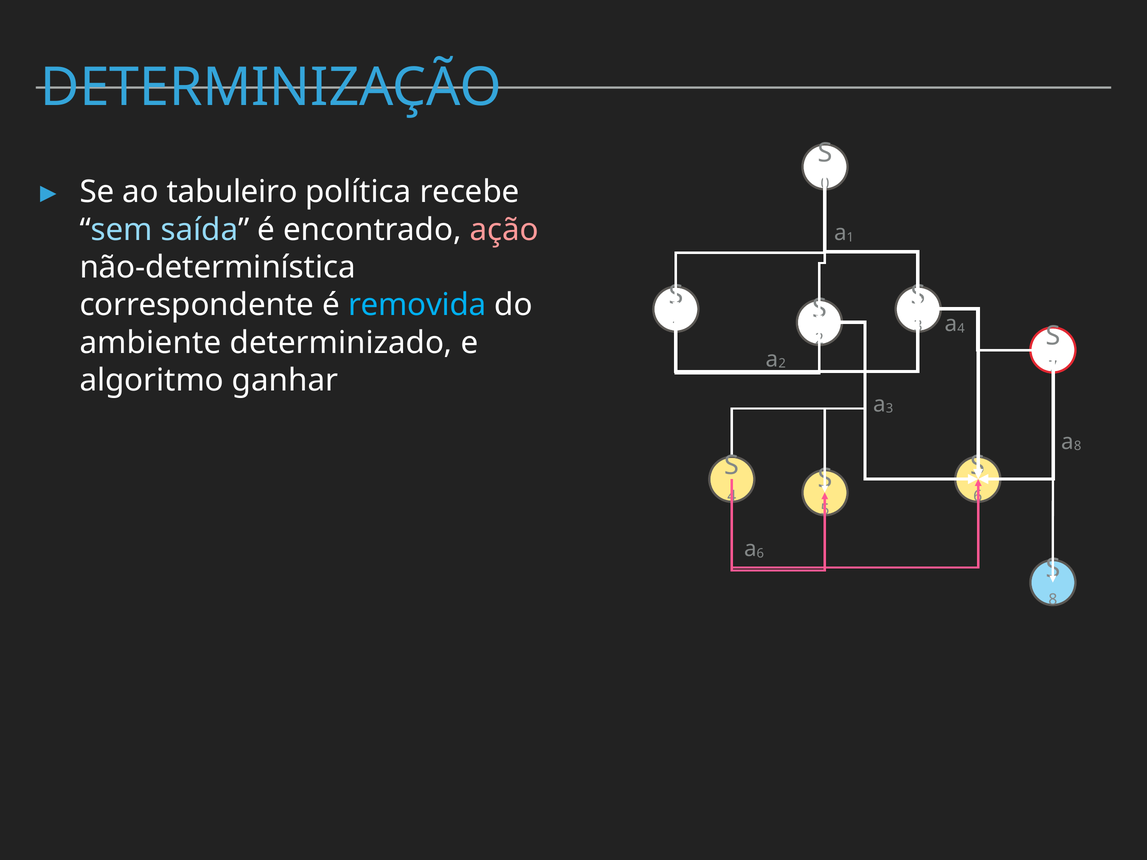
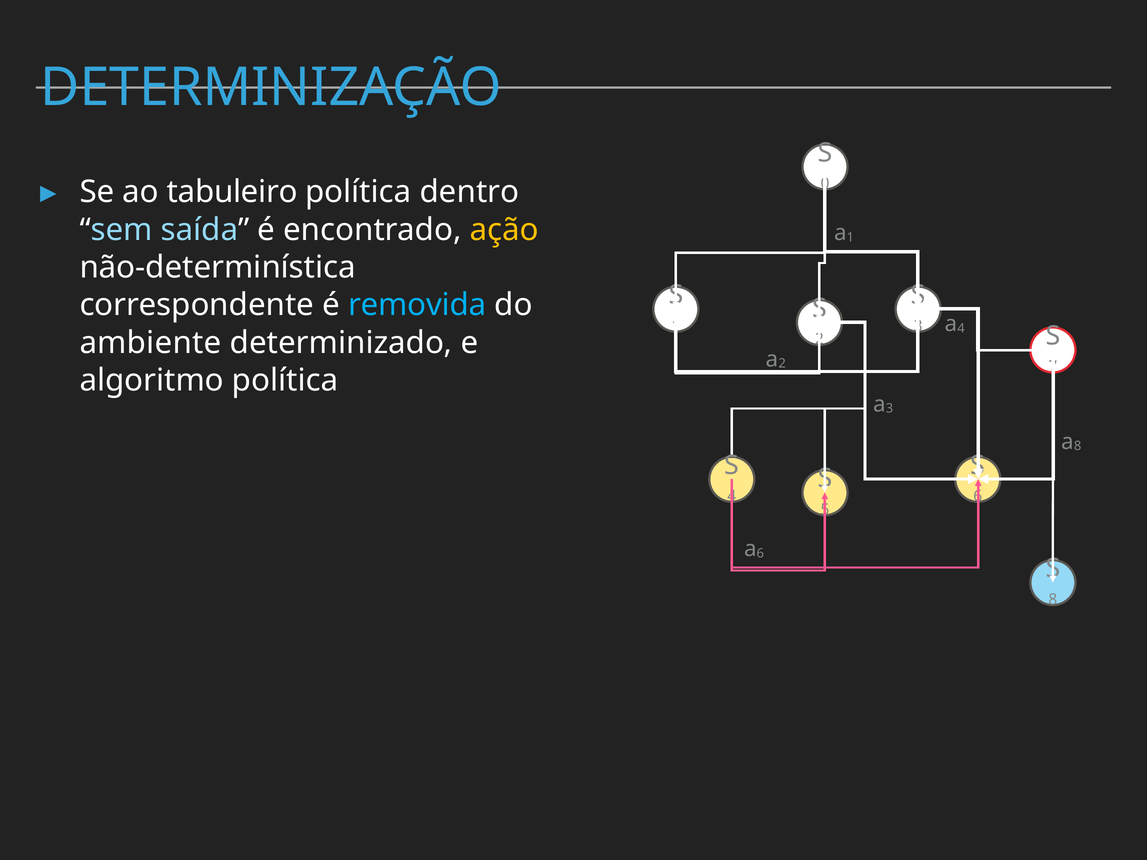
recebe: recebe -> dentro
ação colour: pink -> yellow
algoritmo ganhar: ganhar -> política
